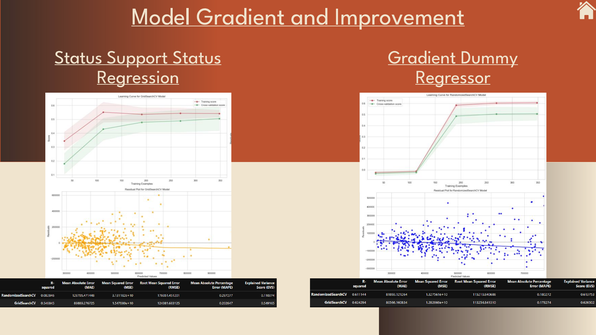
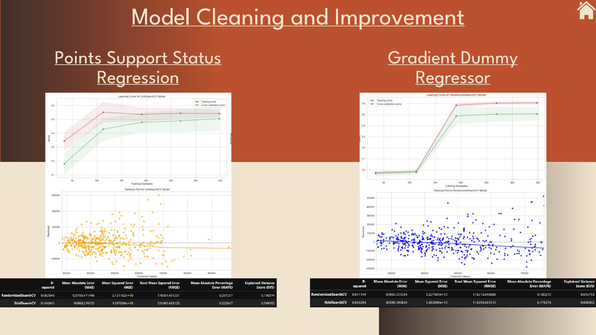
Model Gradient: Gradient -> Cleaning
Status at (78, 57): Status -> Points
